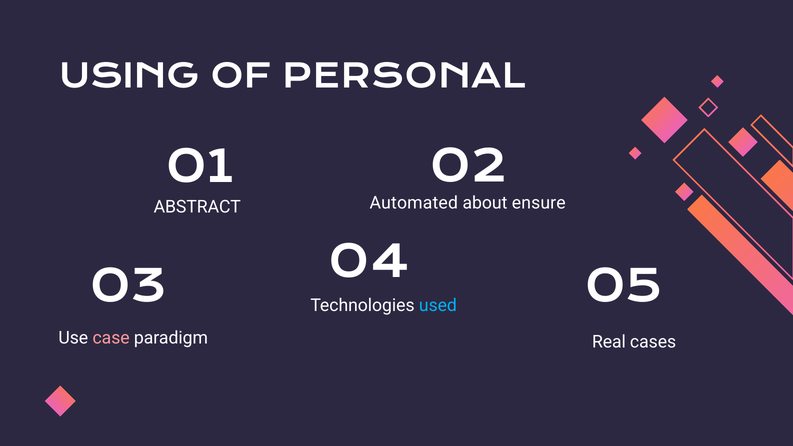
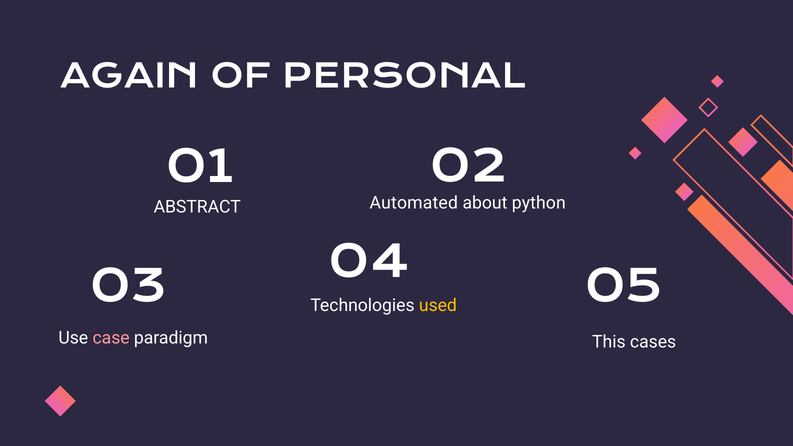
USING: USING -> AGAIN
ensure: ensure -> python
used colour: light blue -> yellow
Real: Real -> This
